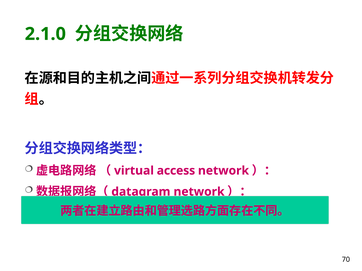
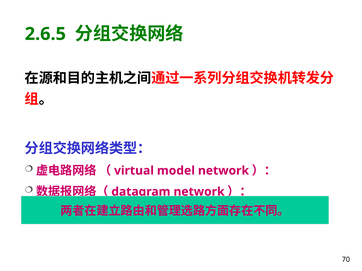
2.1.0: 2.1.0 -> 2.6.5
access: access -> model
